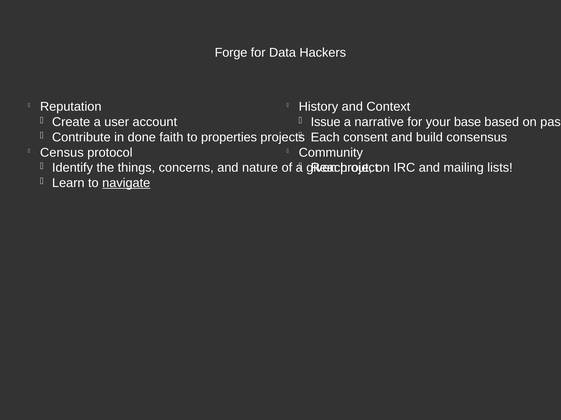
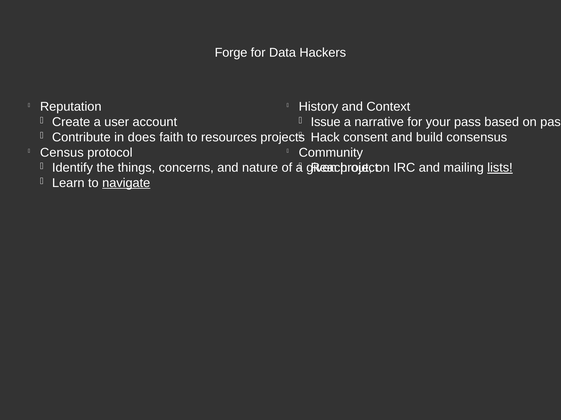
base: base -> pass
done: done -> does
properties: properties -> resources
Each: Each -> Hack
lists underline: none -> present
